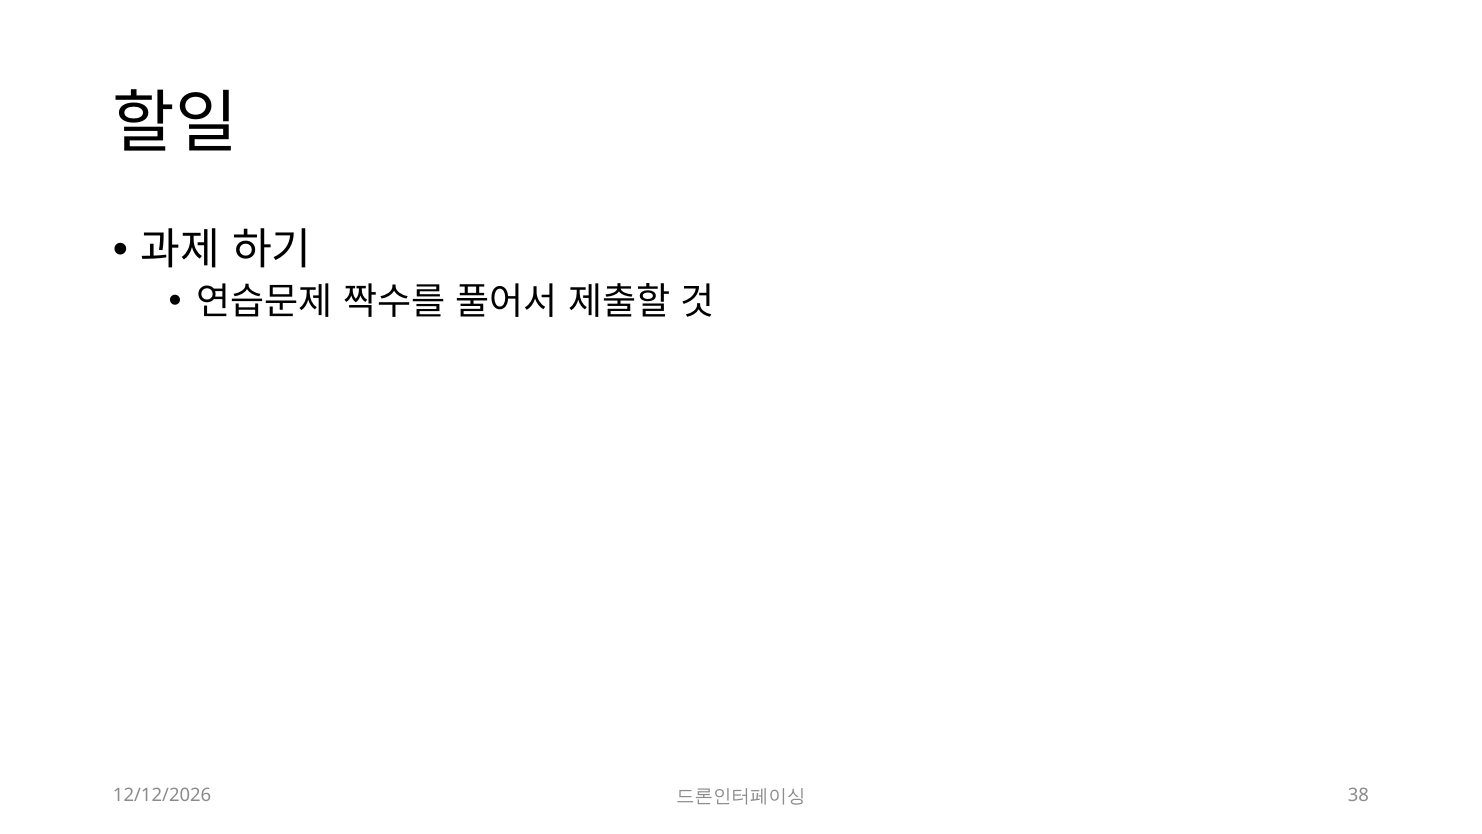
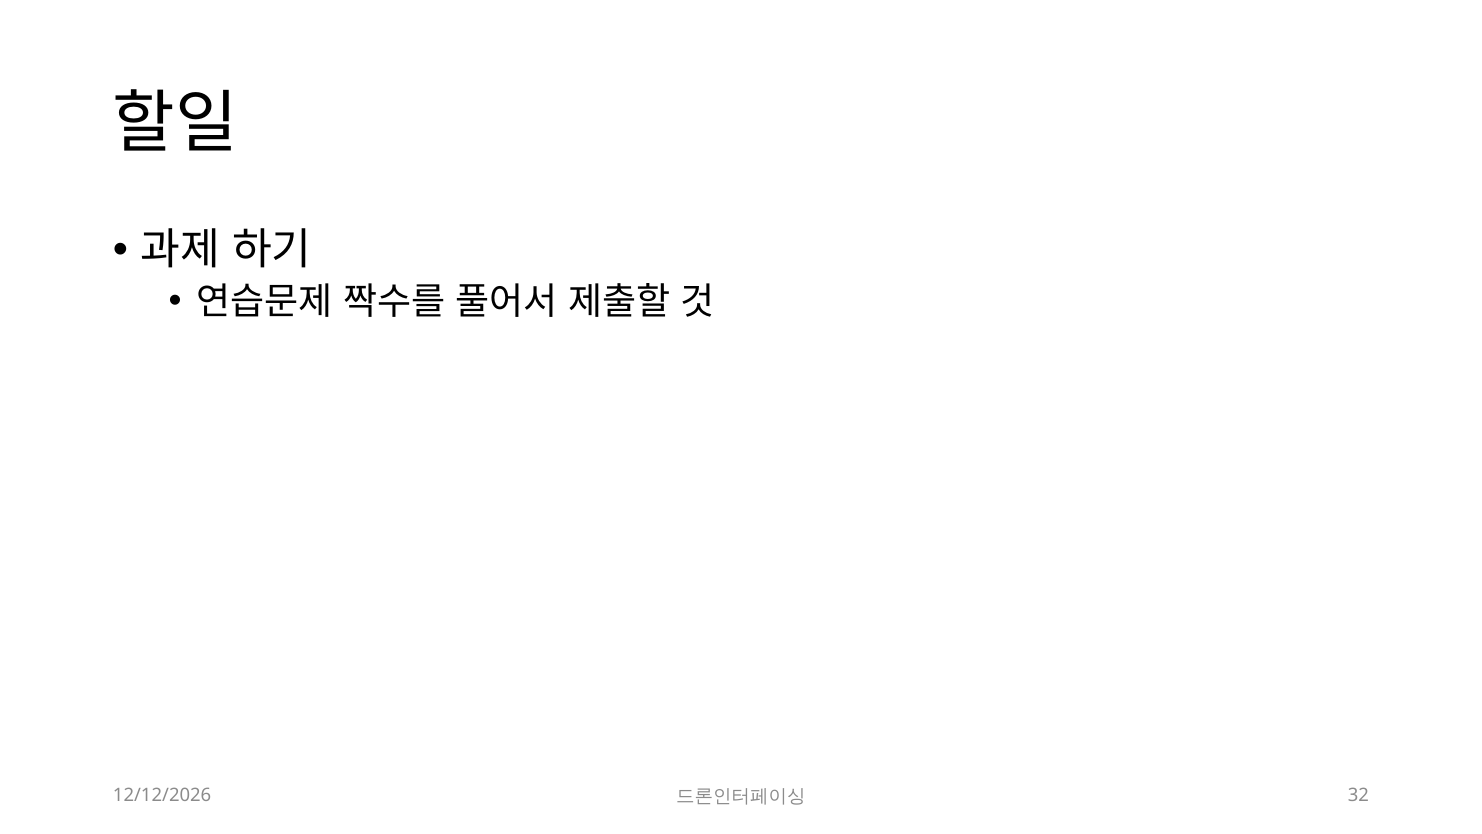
38: 38 -> 32
